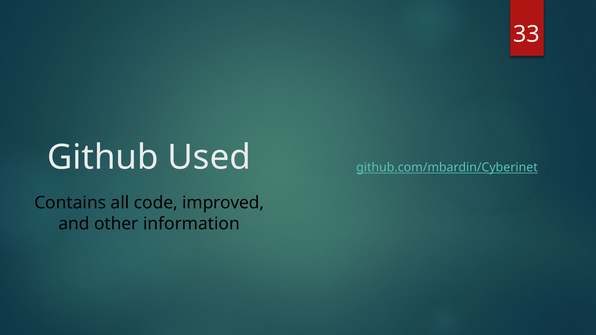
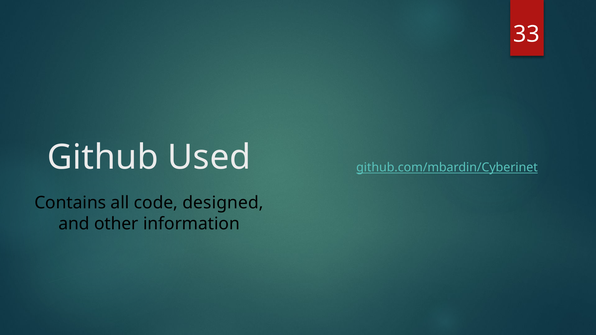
improved: improved -> designed
